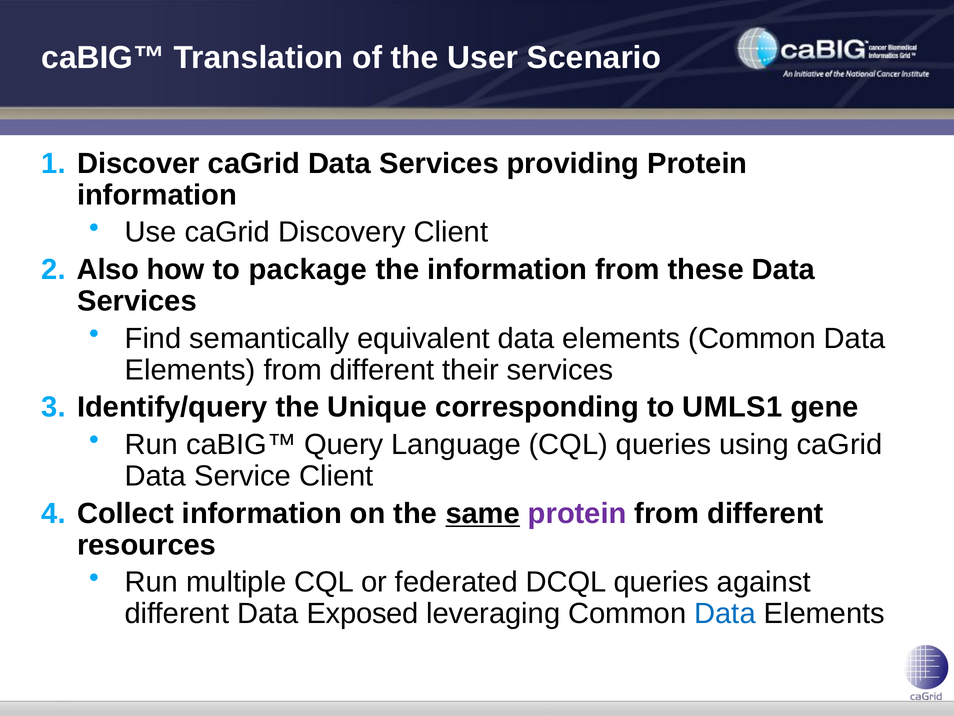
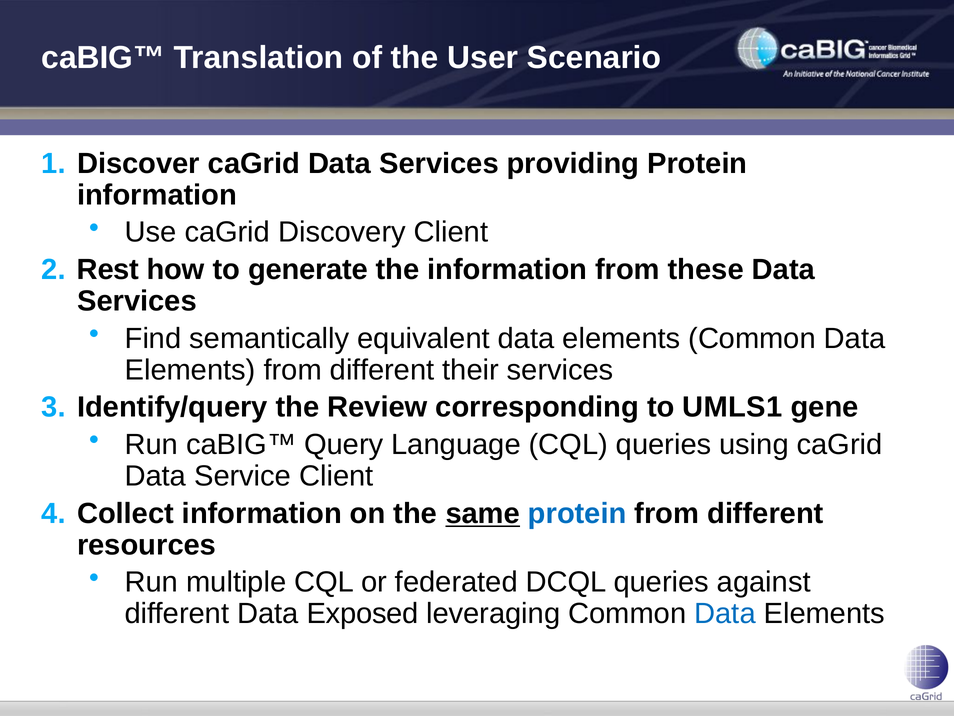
Also: Also -> Rest
package: package -> generate
Unique: Unique -> Review
protein at (577, 513) colour: purple -> blue
